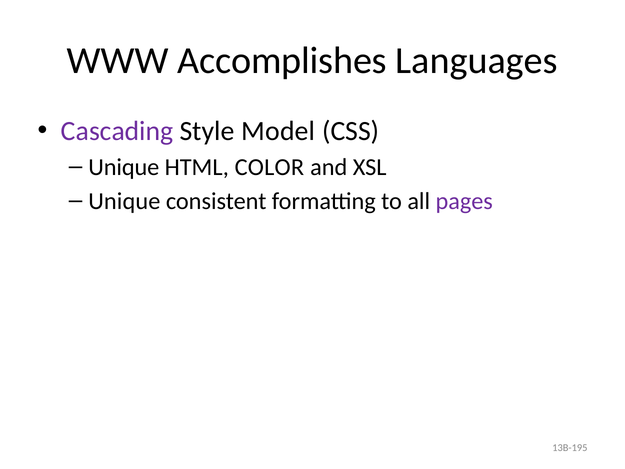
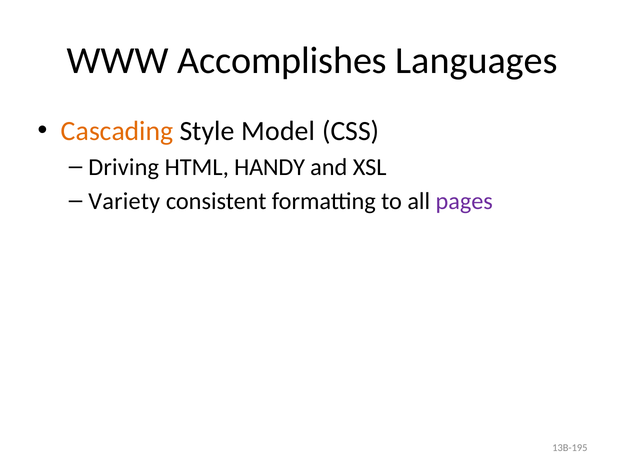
Cascading colour: purple -> orange
Unique at (124, 167): Unique -> Driving
COLOR: COLOR -> HANDY
Unique at (124, 201): Unique -> Variety
